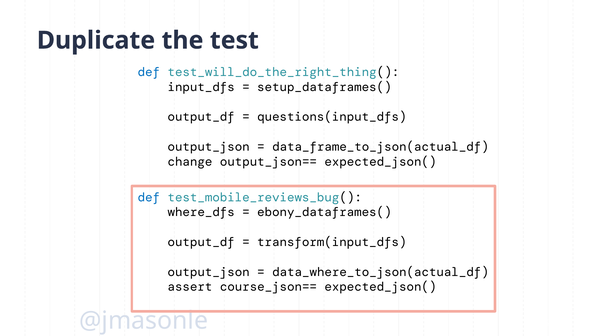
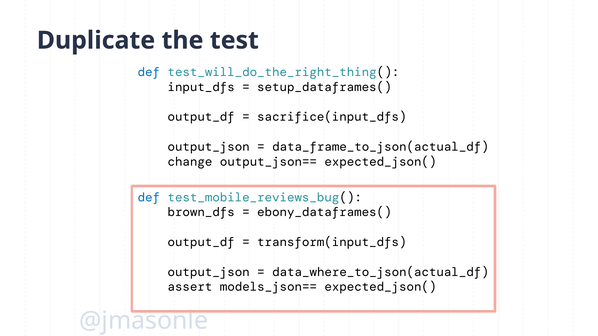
questions(input_dfs: questions(input_dfs -> sacrifice(input_dfs
where_dfs: where_dfs -> brown_dfs
course_json==: course_json== -> models_json==
